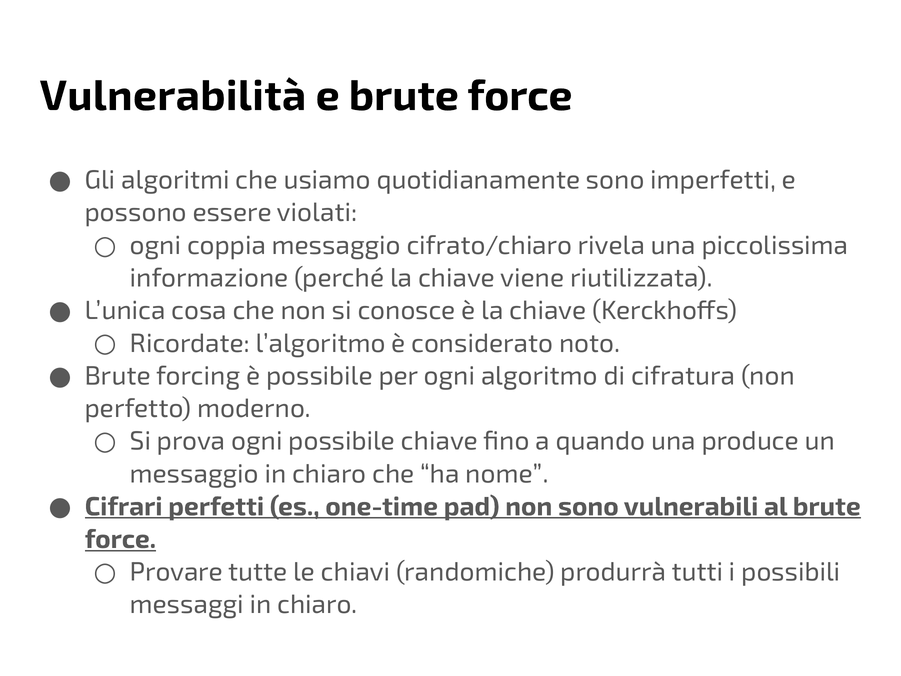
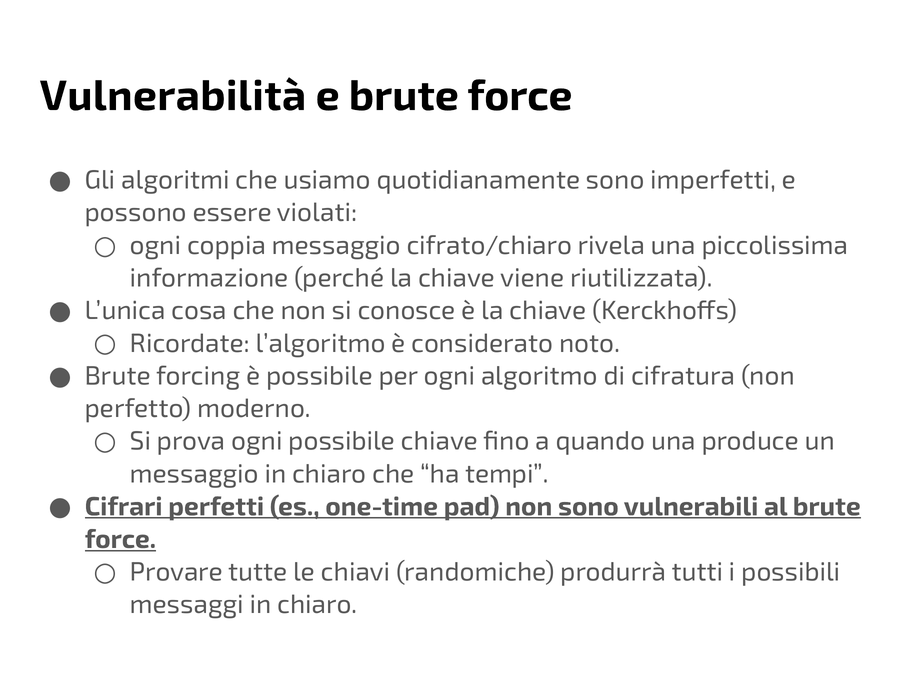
nome: nome -> tempi
